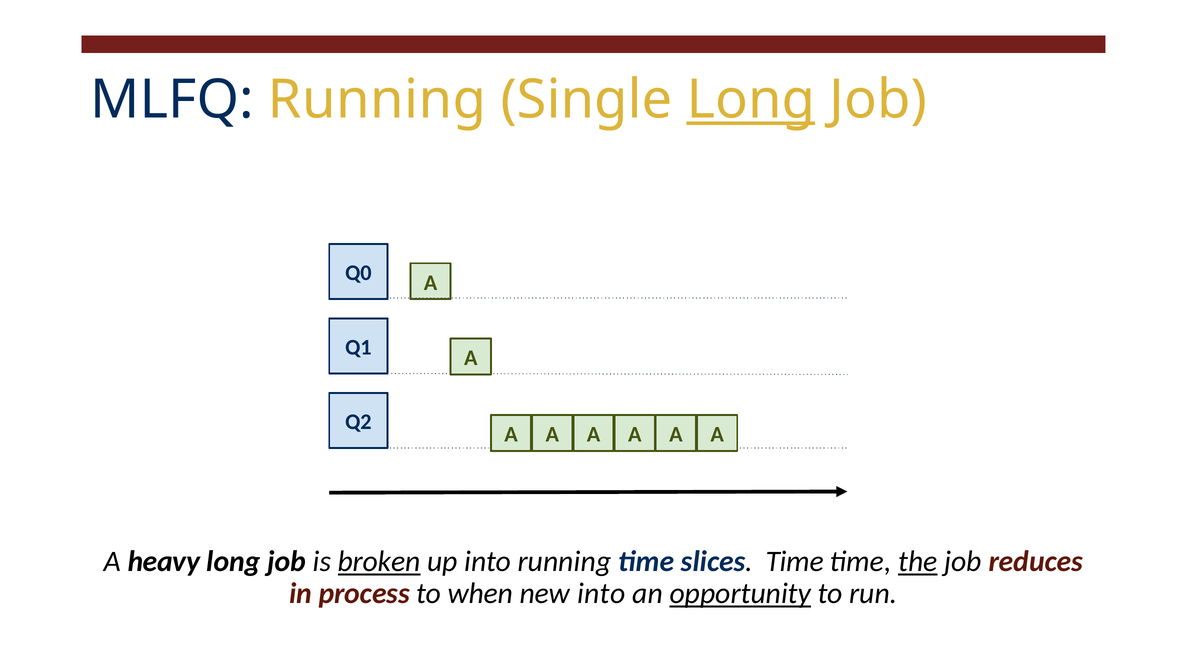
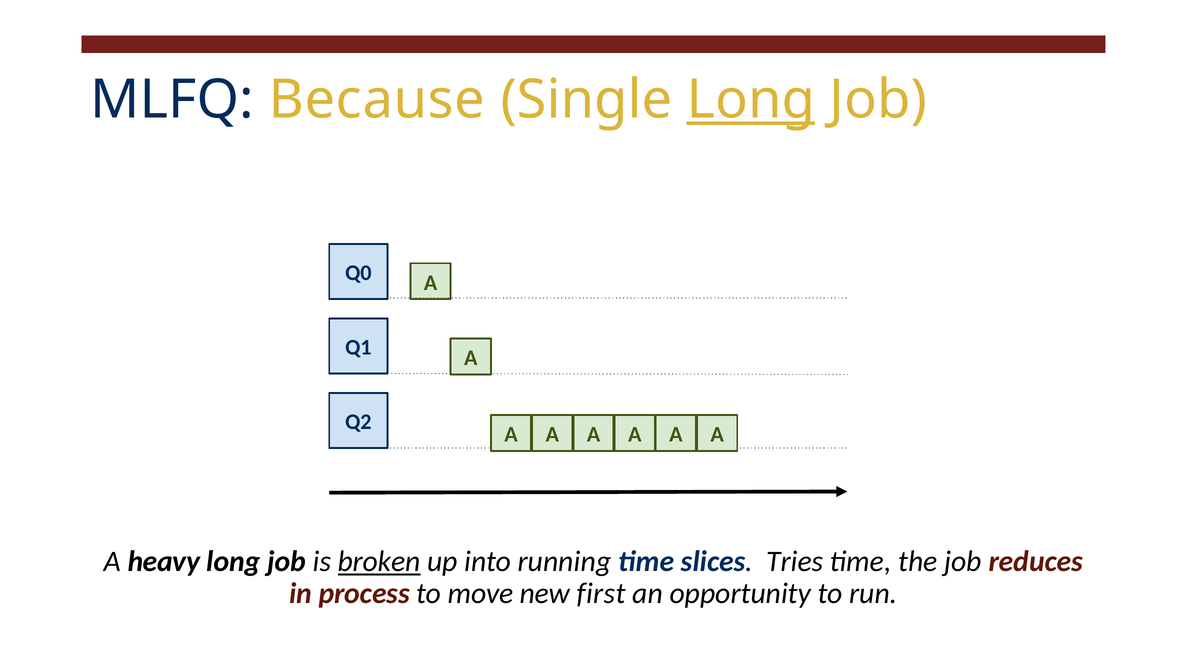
MLFQ Running: Running -> Because
slices Time: Time -> Tries
the underline: present -> none
when: when -> move
new into: into -> first
opportunity underline: present -> none
